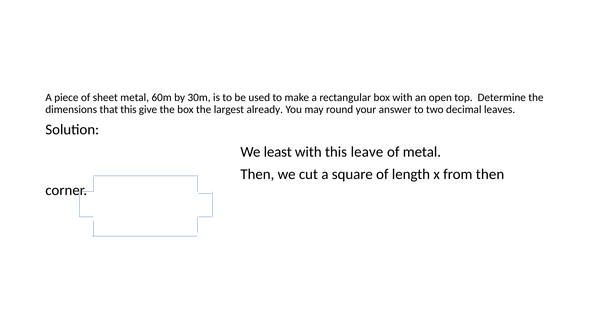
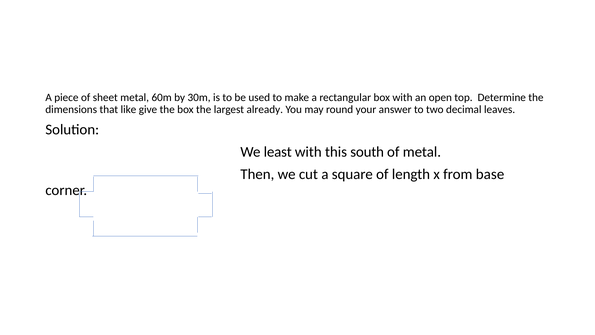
that this: this -> like
leave: leave -> south
from then: then -> base
